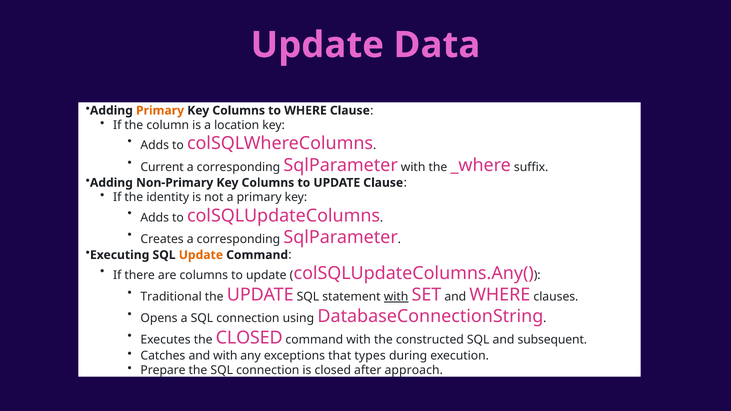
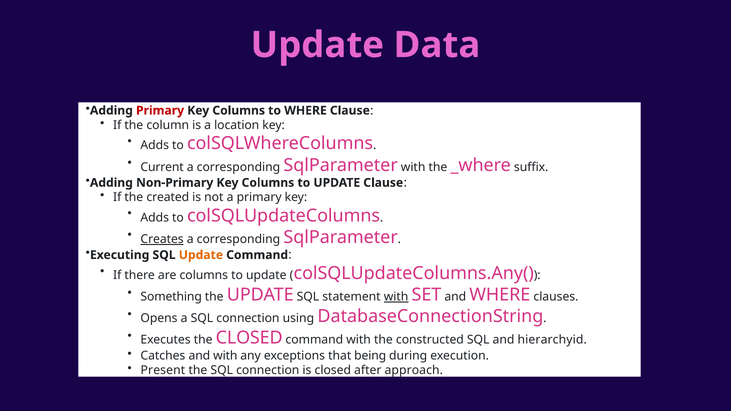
Primary at (160, 111) colour: orange -> red
identity: identity -> created
Creates underline: none -> present
Traditional: Traditional -> Something
subsequent: subsequent -> hierarchyid
types: types -> being
Prepare: Prepare -> Present
